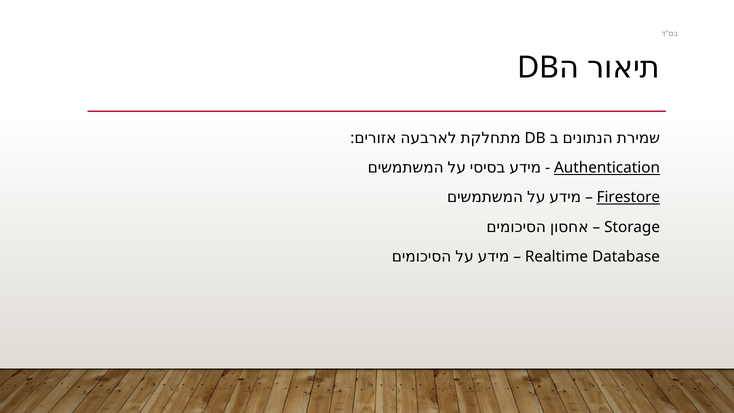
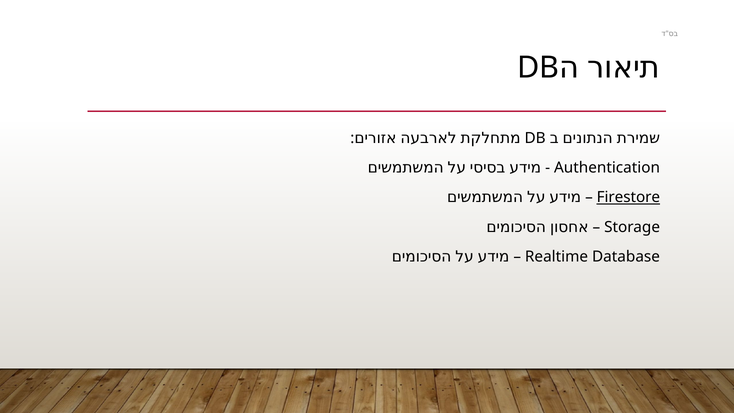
Authentication underline: present -> none
